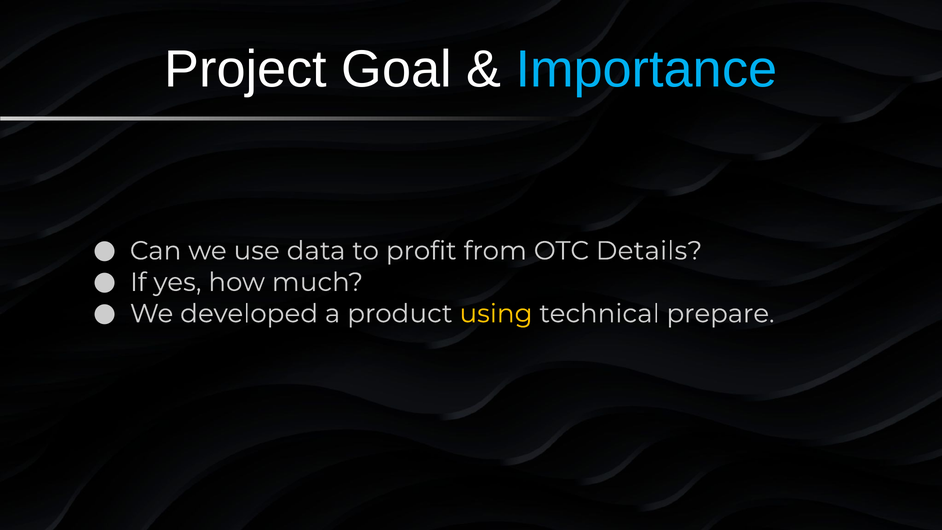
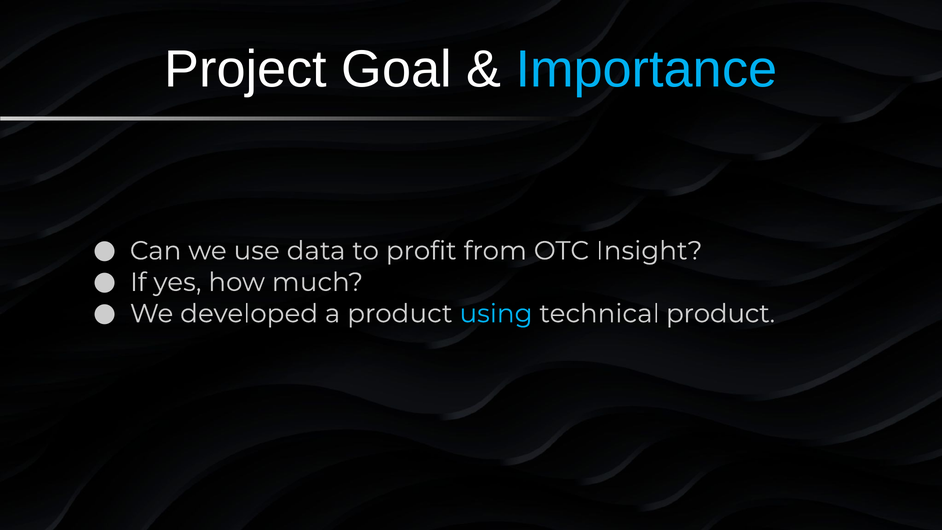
Details: Details -> Insight
using colour: yellow -> light blue
technical prepare: prepare -> product
